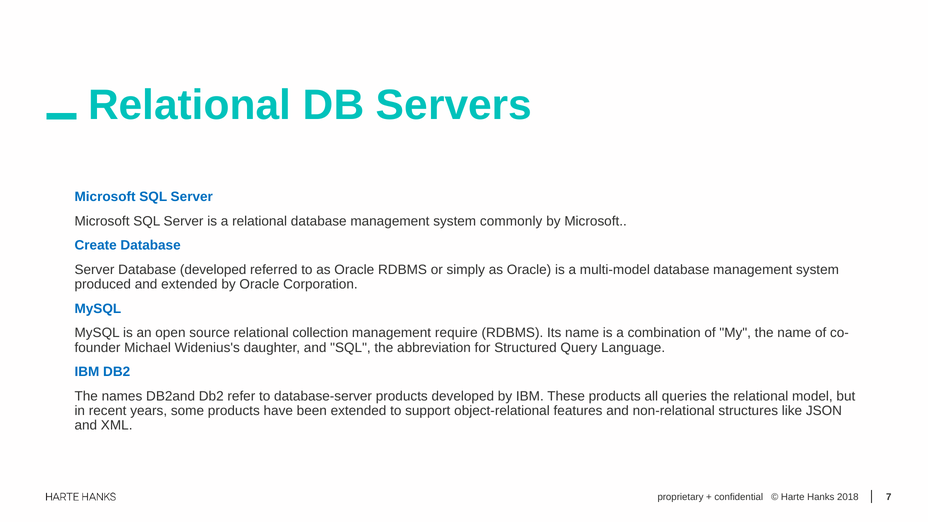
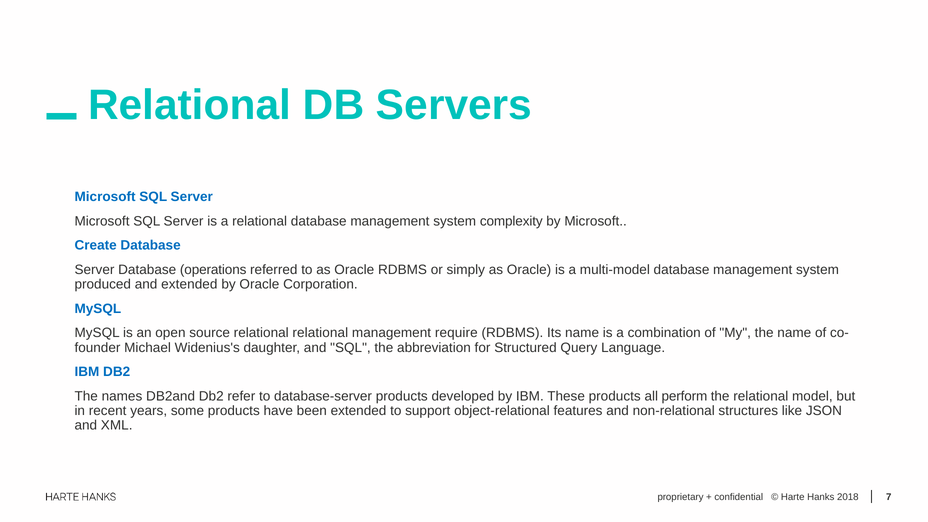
commonly: commonly -> complexity
Database developed: developed -> operations
relational collection: collection -> relational
queries: queries -> perform
